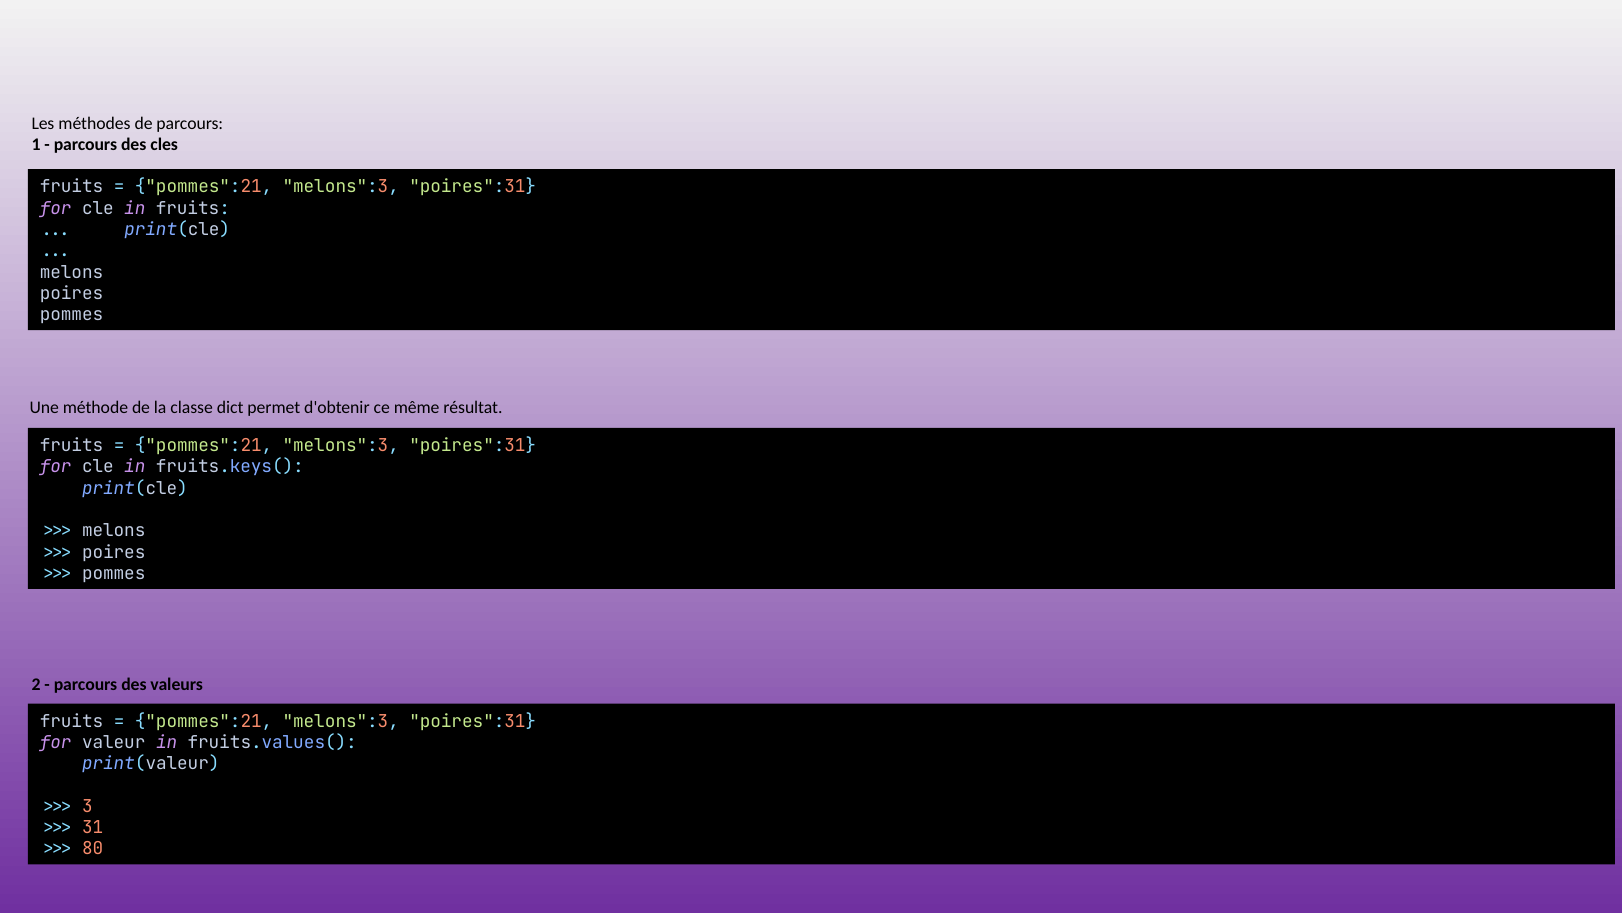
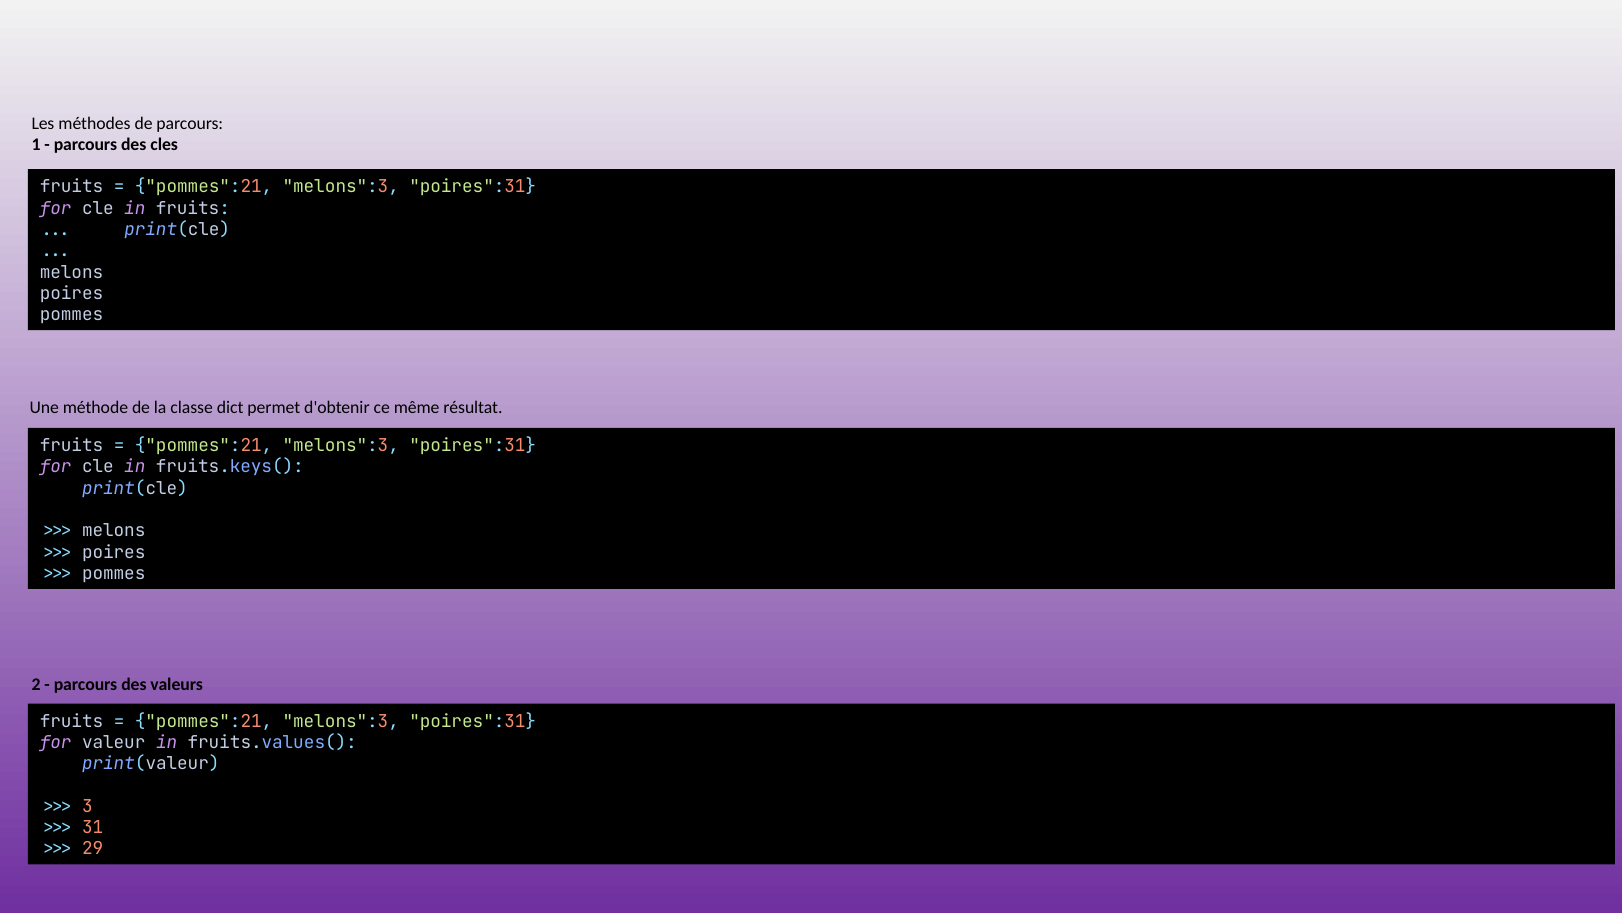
80: 80 -> 29
